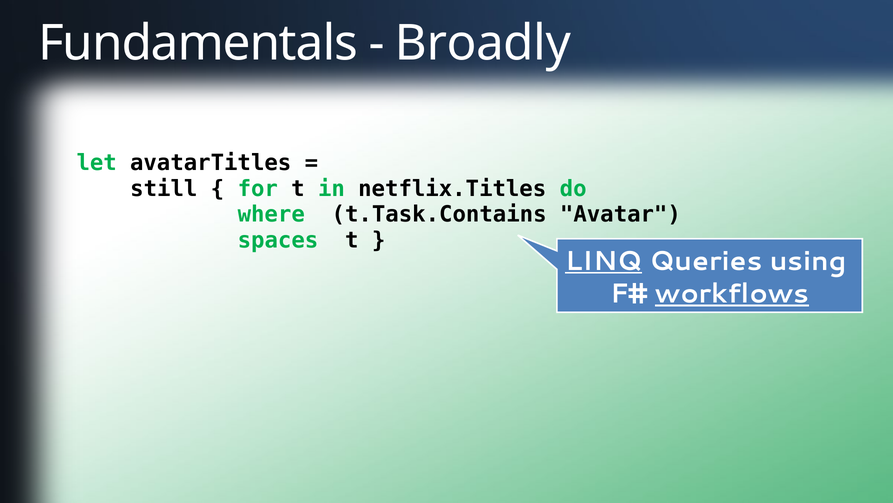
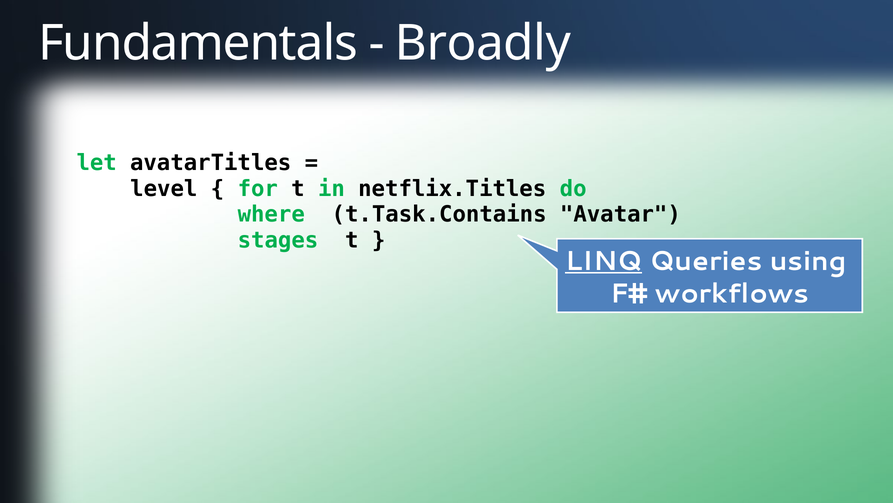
still: still -> level
spaces: spaces -> stages
workflows underline: present -> none
